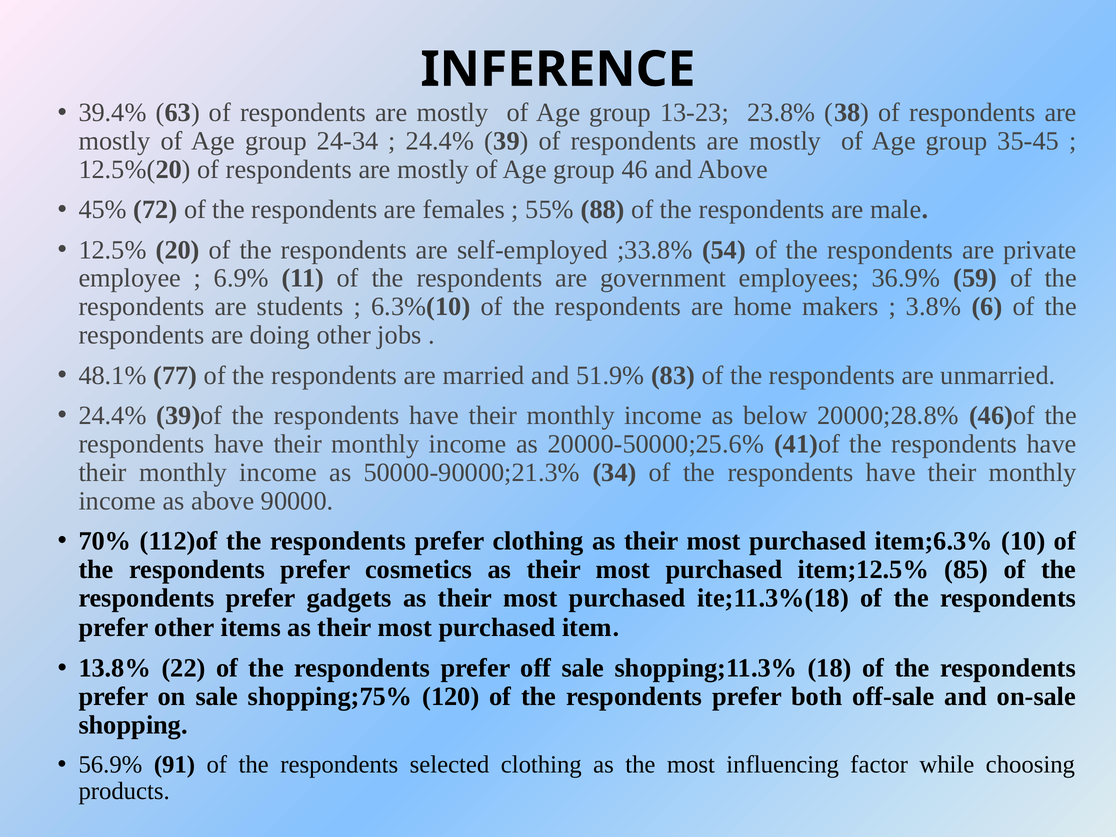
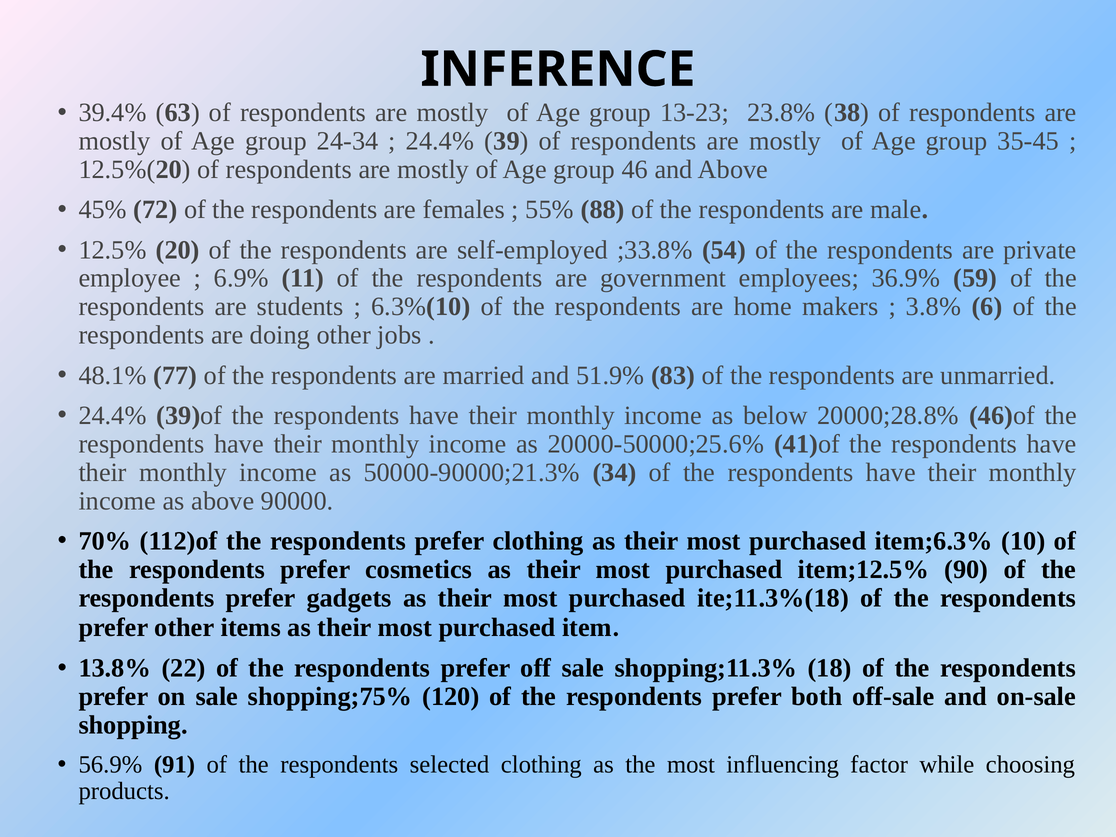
85: 85 -> 90
